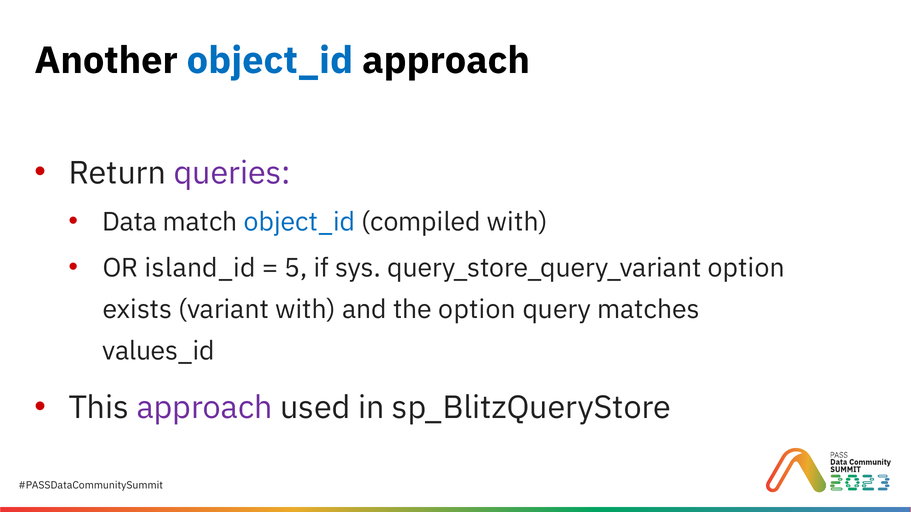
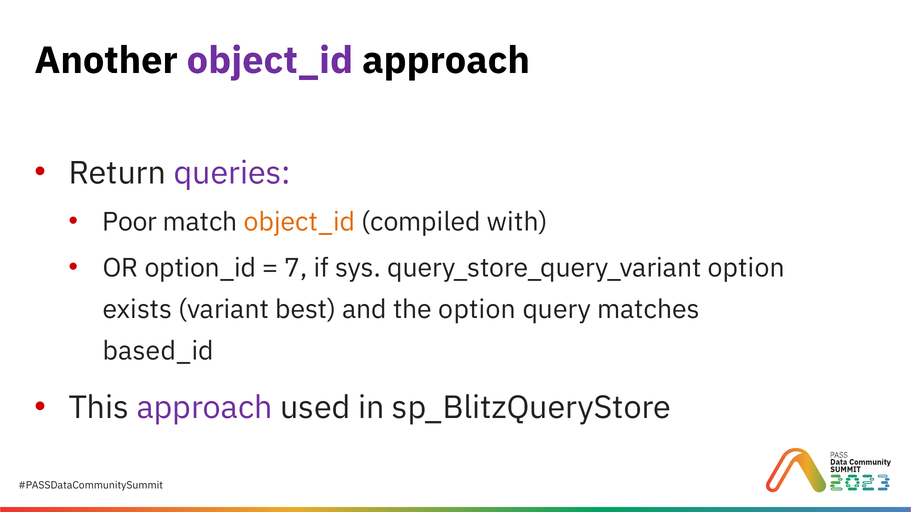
object_id at (270, 61) colour: blue -> purple
Data: Data -> Poor
object_id at (300, 222) colour: blue -> orange
island_id: island_id -> option_id
5: 5 -> 7
variant with: with -> best
values_id: values_id -> based_id
